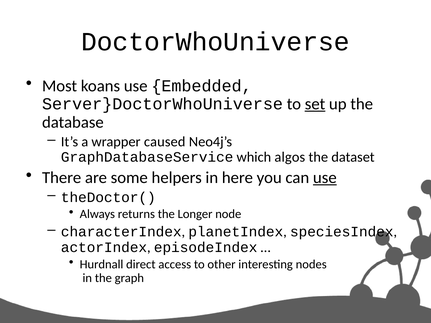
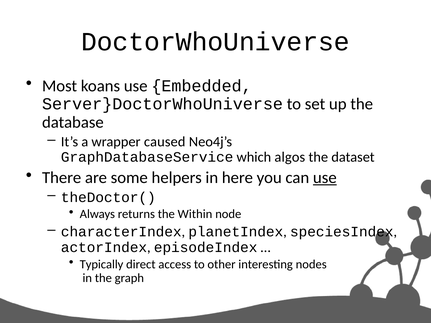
set underline: present -> none
Longer: Longer -> Within
Hurdnall: Hurdnall -> Typically
